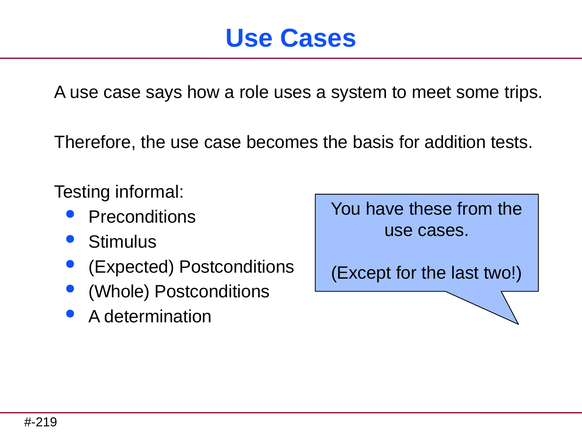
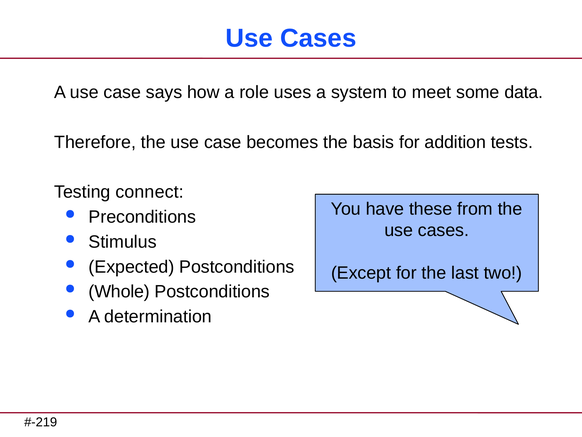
trips: trips -> data
informal: informal -> connect
